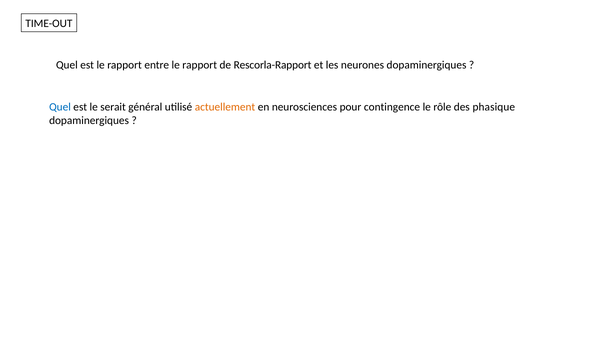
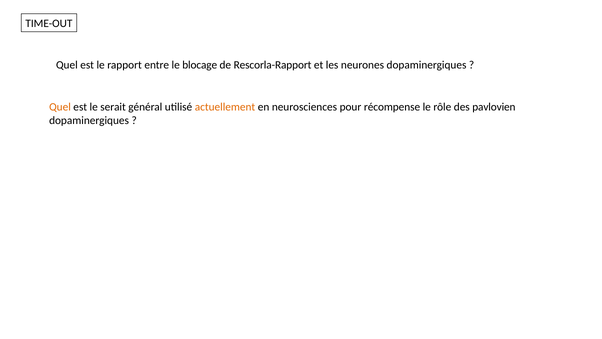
entre le rapport: rapport -> blocage
Quel at (60, 107) colour: blue -> orange
contingence: contingence -> récompense
phasique: phasique -> pavlovien
